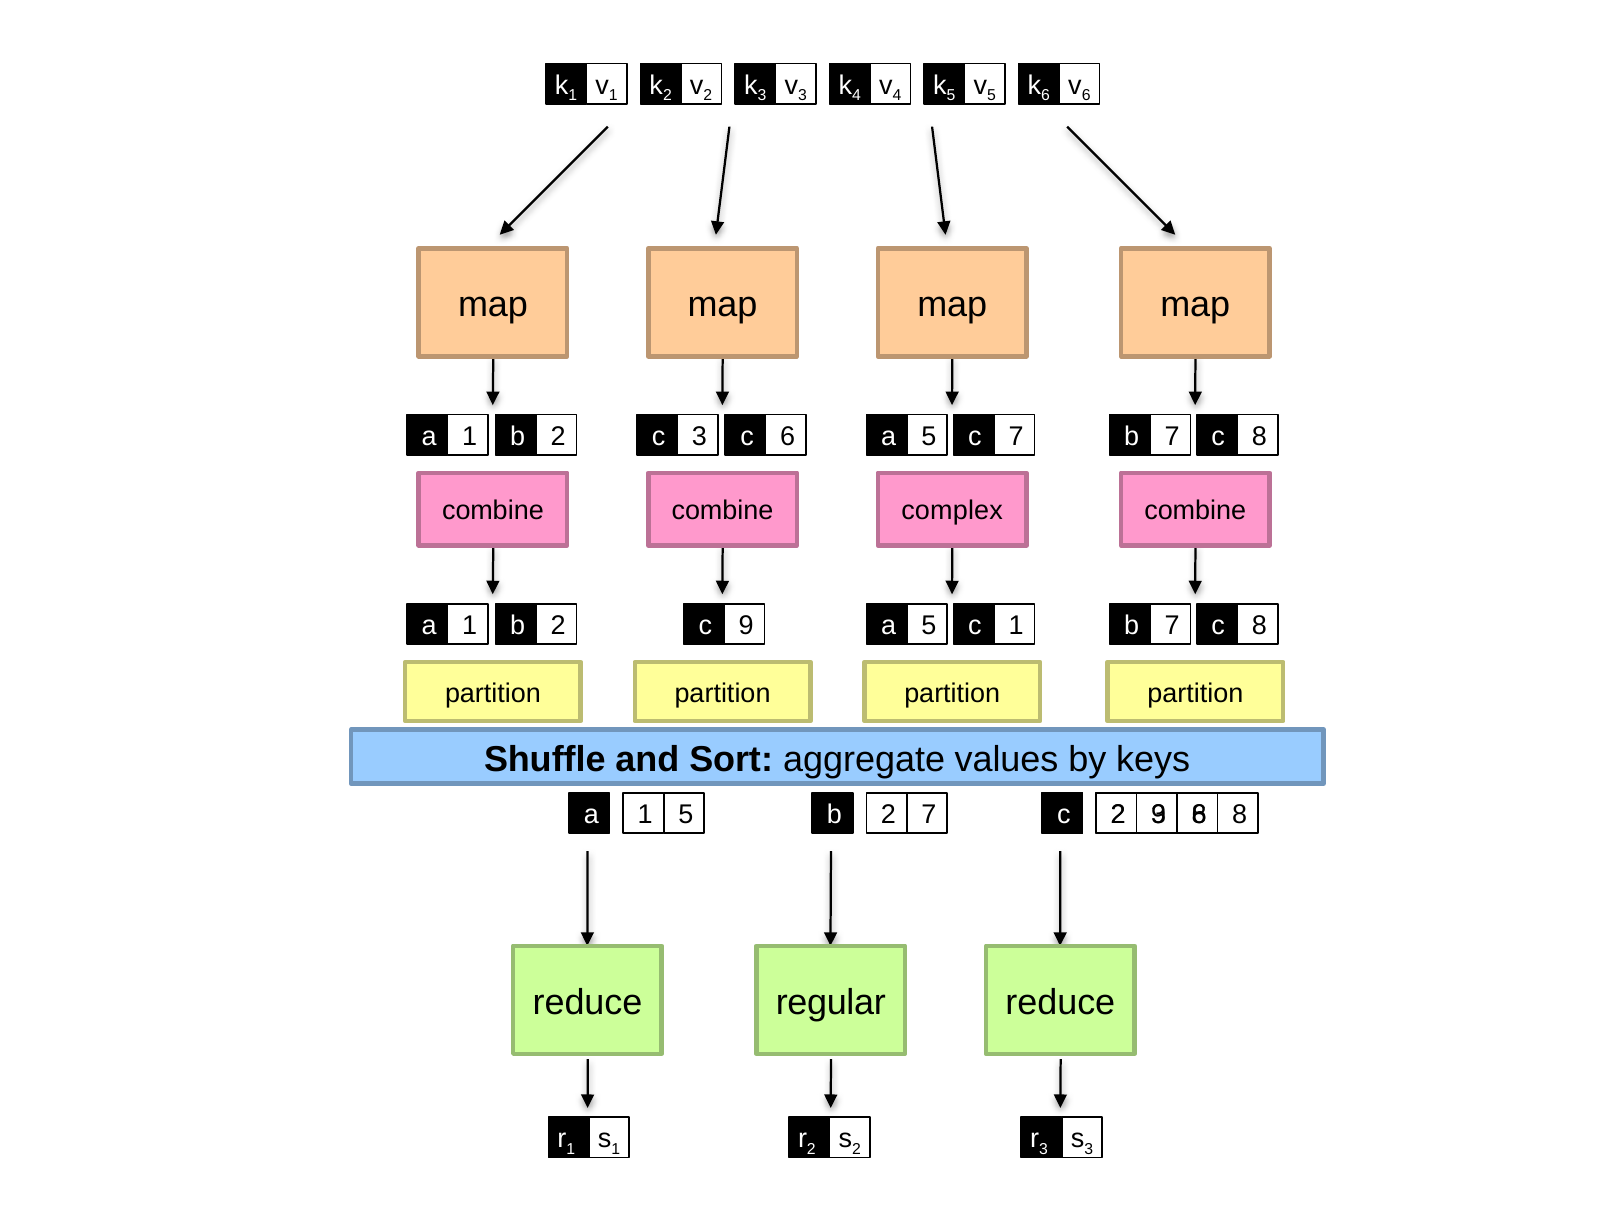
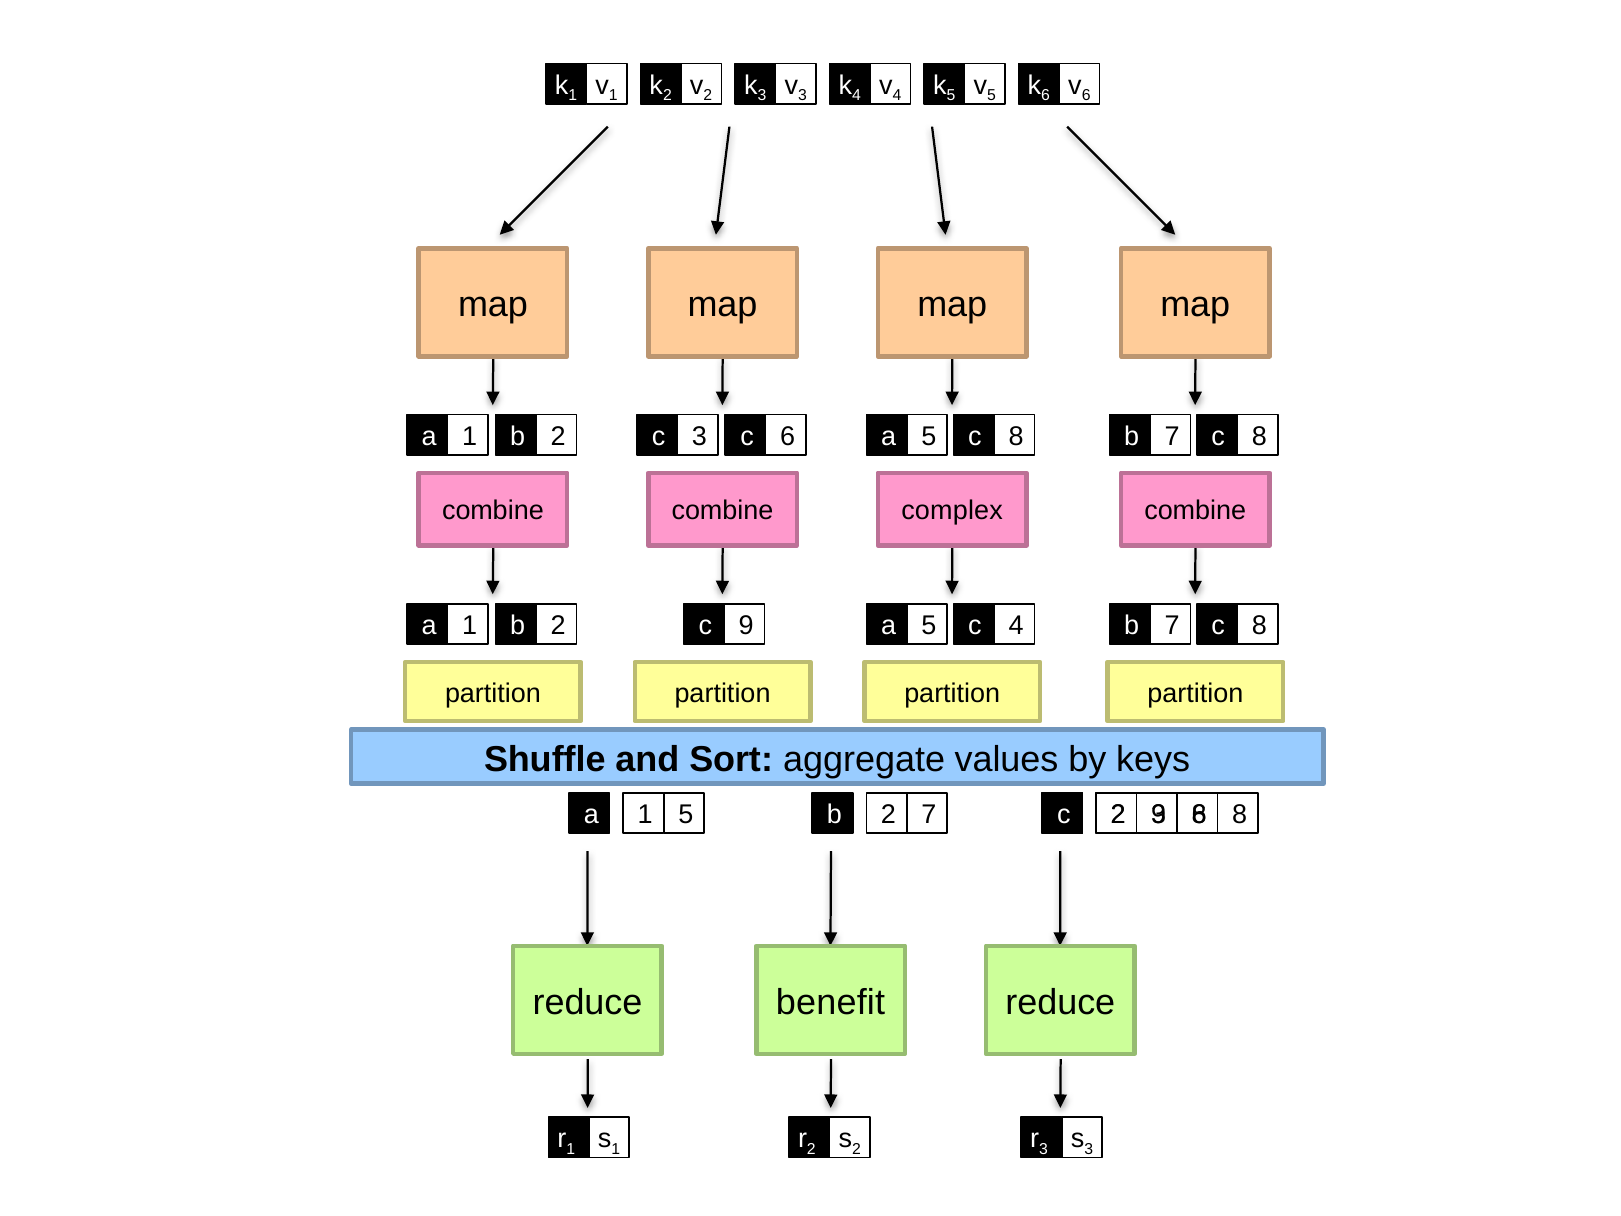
5 7: 7 -> 8
5 1: 1 -> 4
regular: regular -> benefit
